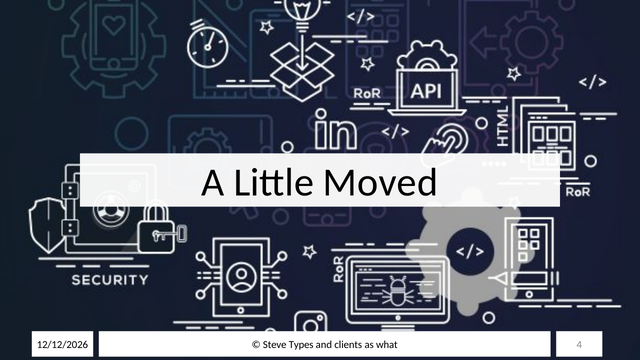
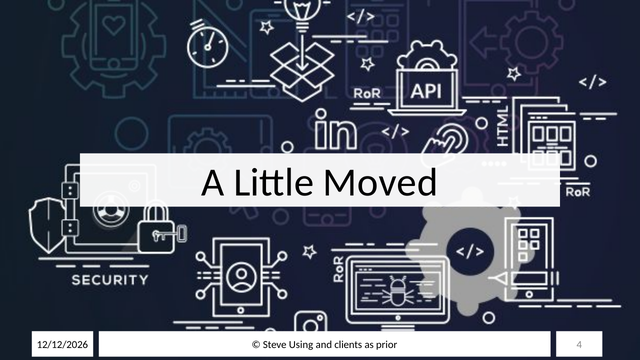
Types: Types -> Using
what: what -> prior
